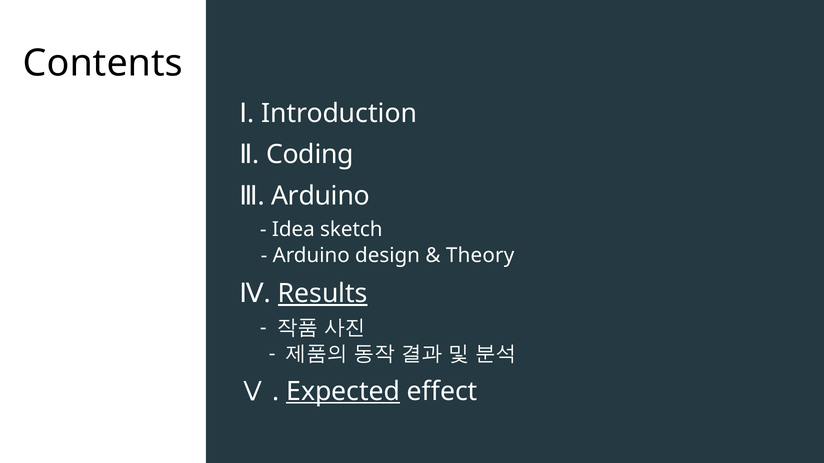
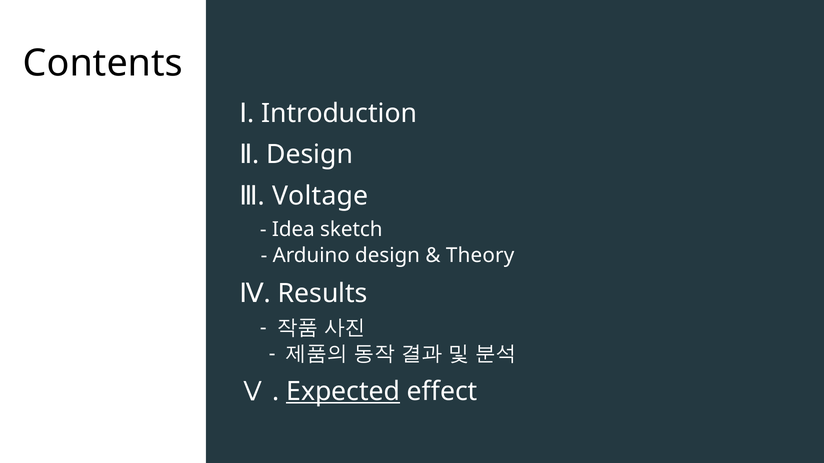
Coding at (310, 155): Coding -> Design
Arduino at (321, 196): Arduino -> Voltage
Results underline: present -> none
